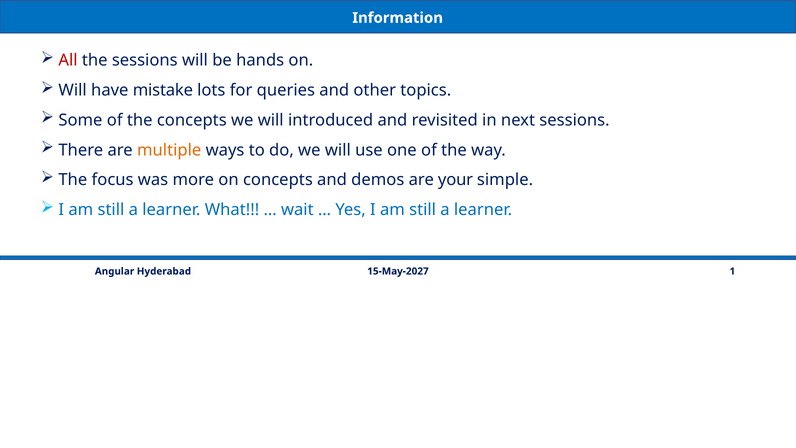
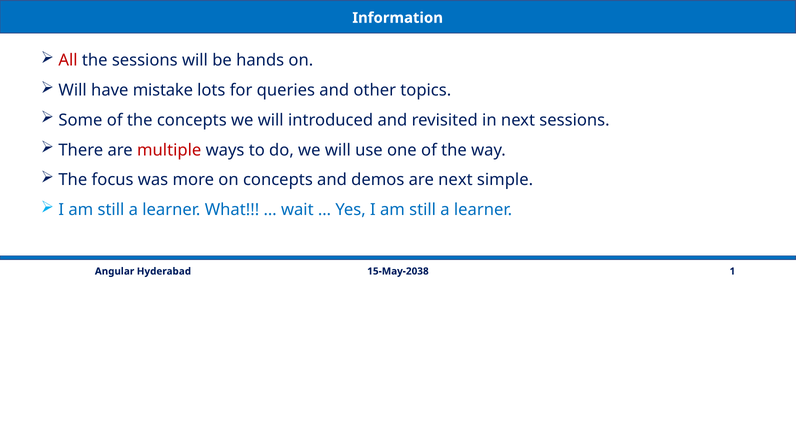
multiple colour: orange -> red
are your: your -> next
15-May-2027: 15-May-2027 -> 15-May-2038
